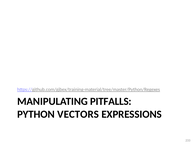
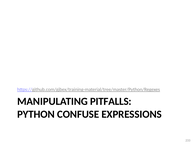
VECTORS: VECTORS -> CONFUSE
